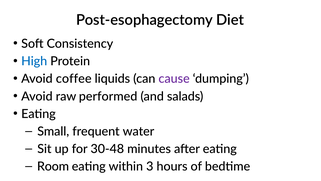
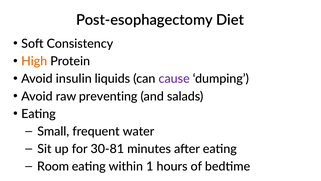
High colour: blue -> orange
coffee: coffee -> insulin
performed: performed -> preventing
30-48: 30-48 -> 30-81
3: 3 -> 1
